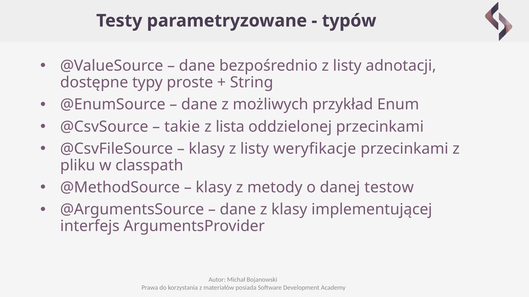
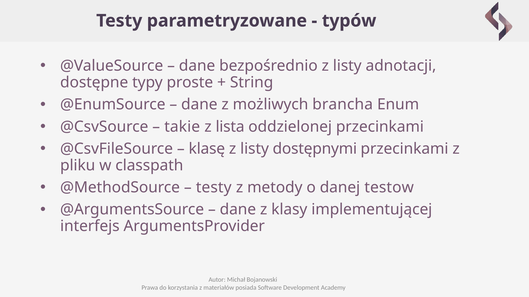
przykład: przykład -> brancha
klasy at (207, 149): klasy -> klasę
weryfikacje: weryfikacje -> dostępnymi
klasy at (214, 188): klasy -> testy
